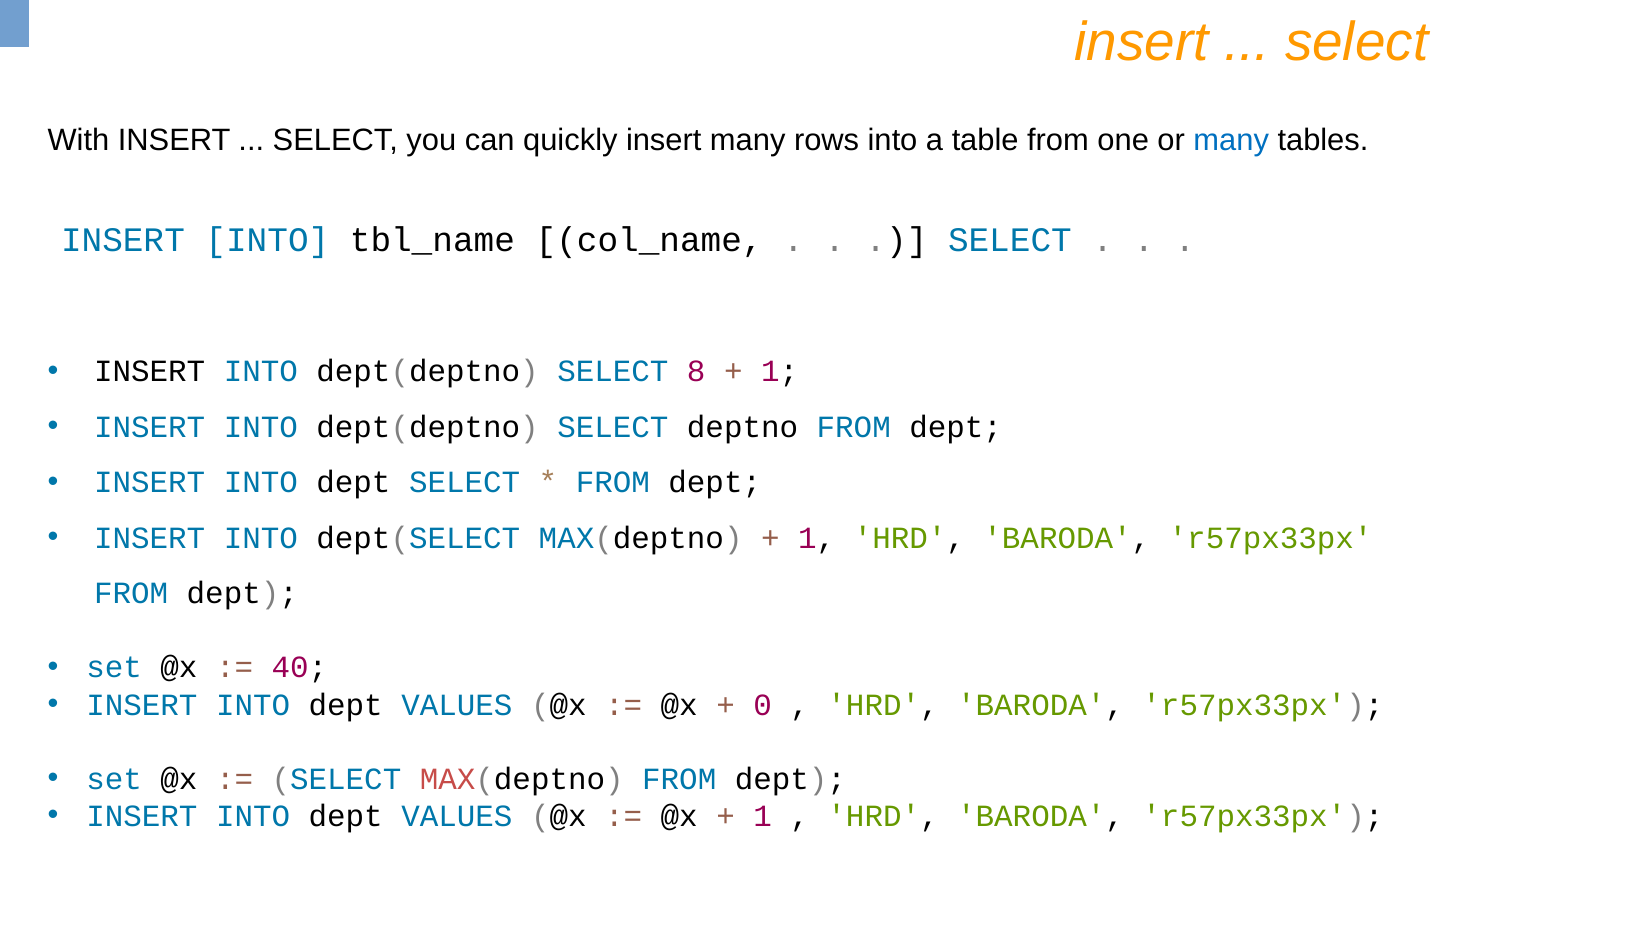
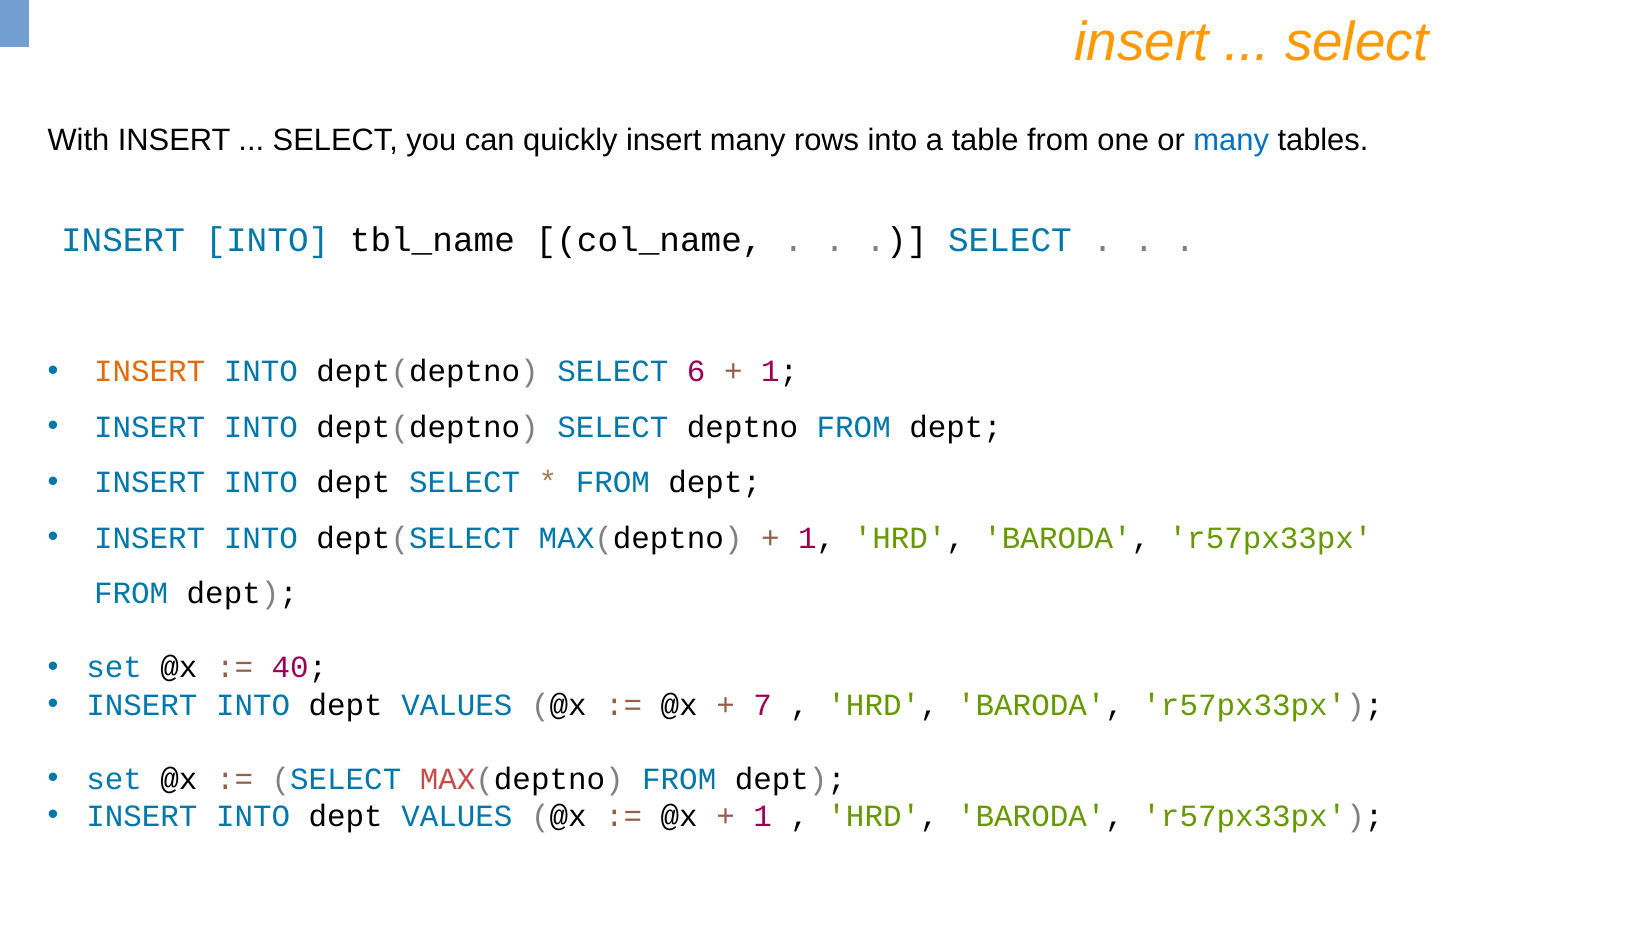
INSERT at (150, 372) colour: black -> orange
8: 8 -> 6
0: 0 -> 7
